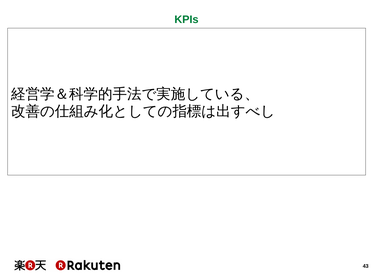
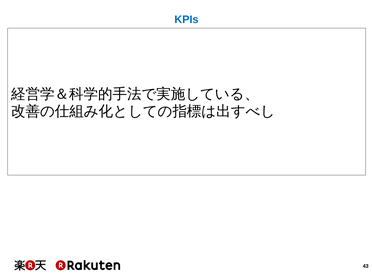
KPIs colour: green -> blue
